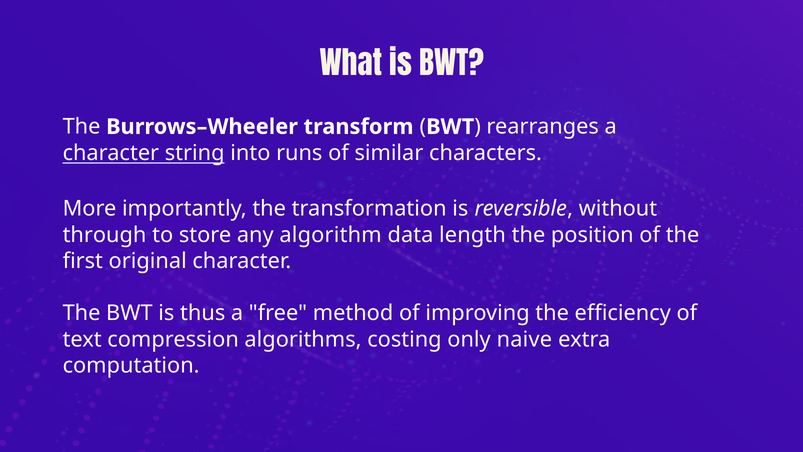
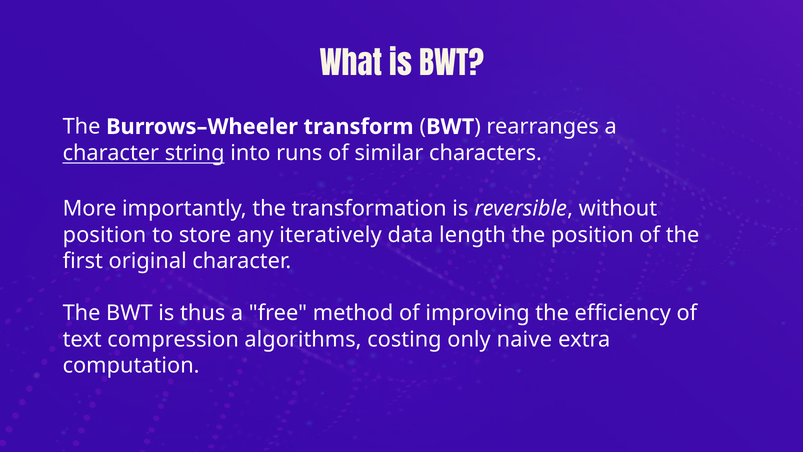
through at (105, 235): through -> position
algorithm: algorithm -> iteratively
